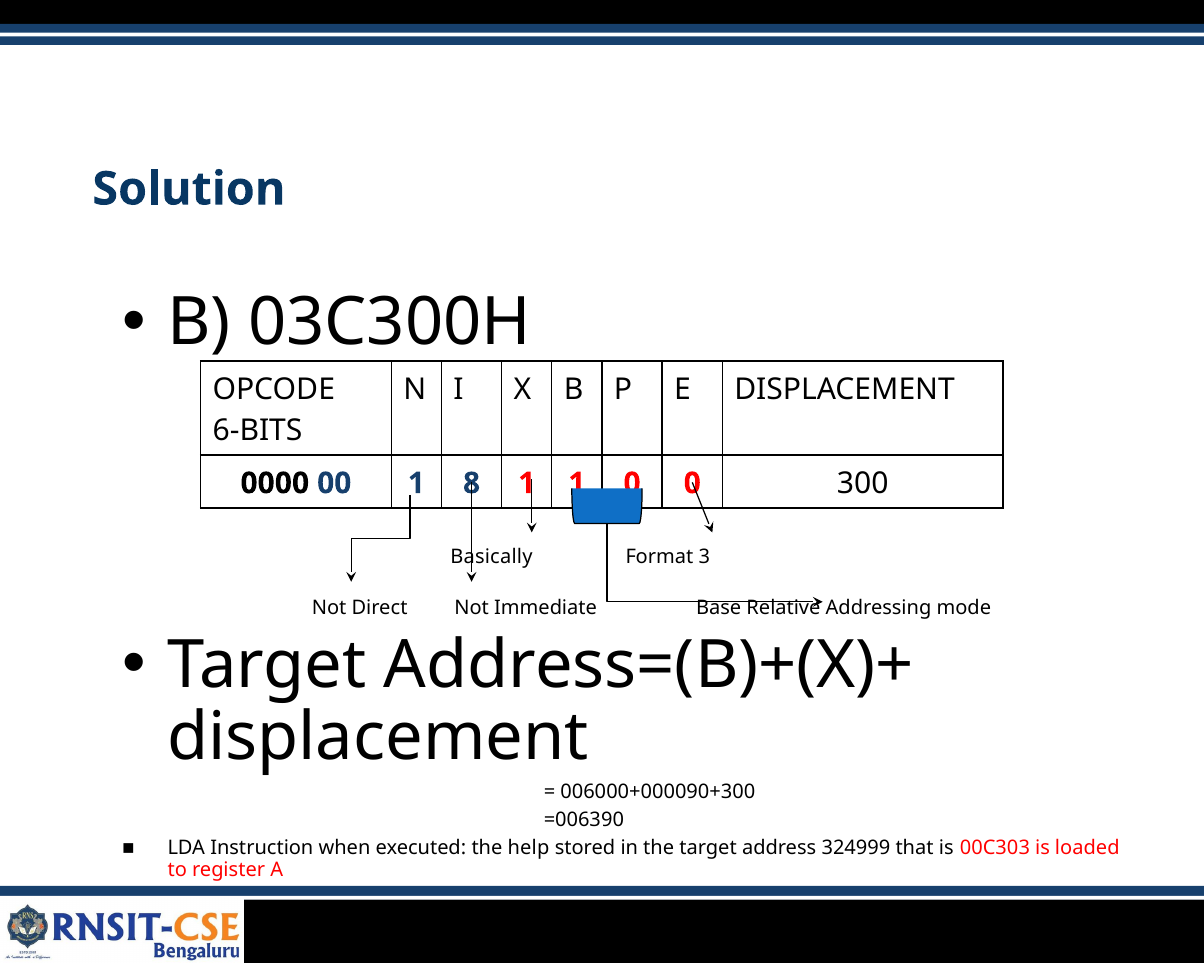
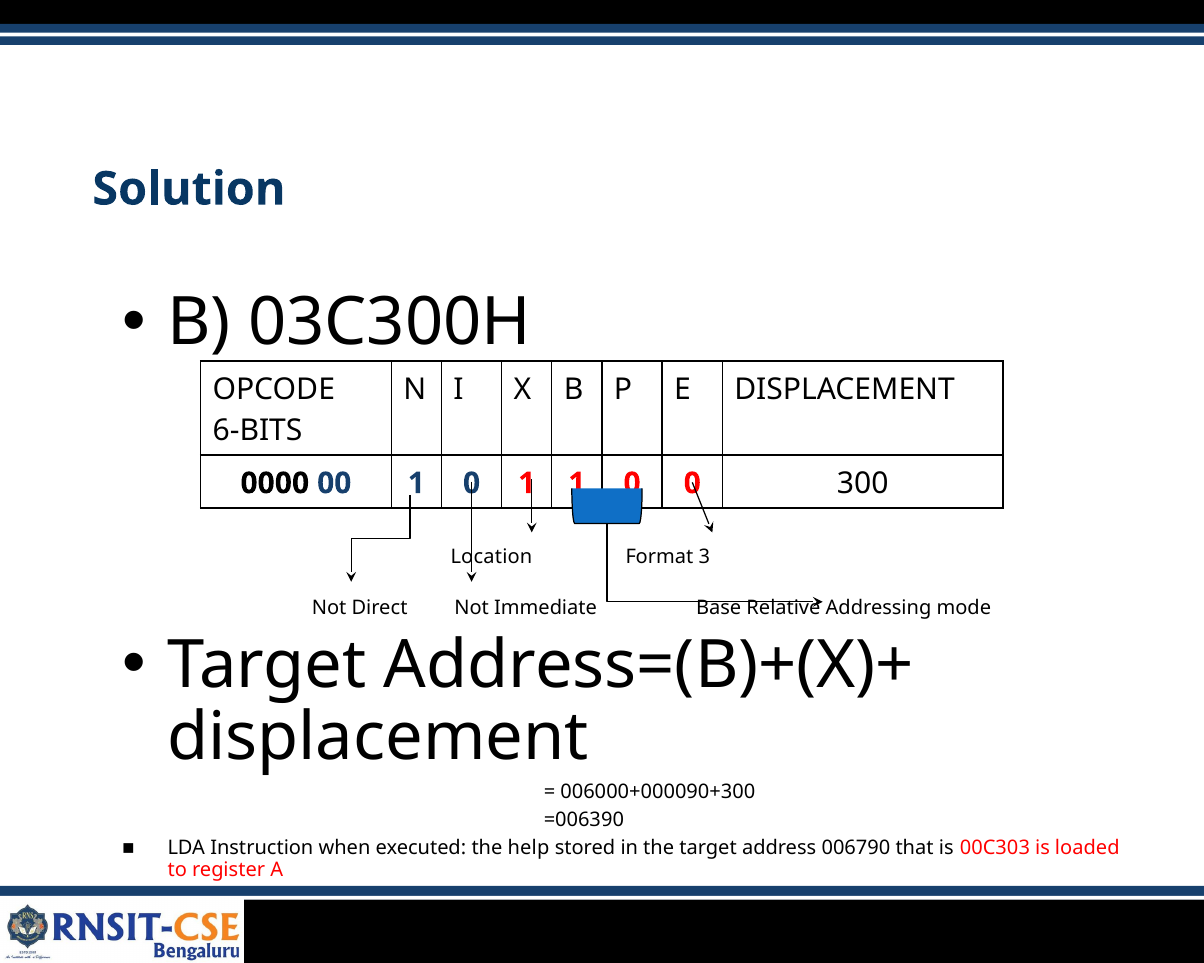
00 1 8: 8 -> 0
Basically: Basically -> Location
324999: 324999 -> 006790
